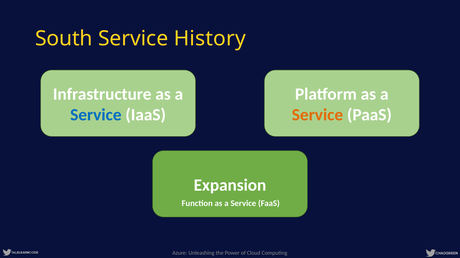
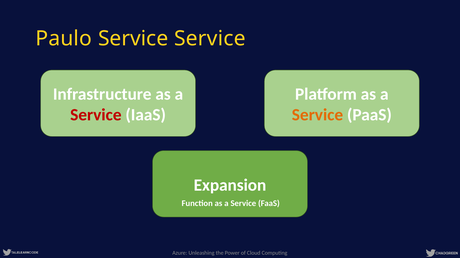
South: South -> Paulo
Service History: History -> Service
Service at (96, 115) colour: blue -> red
